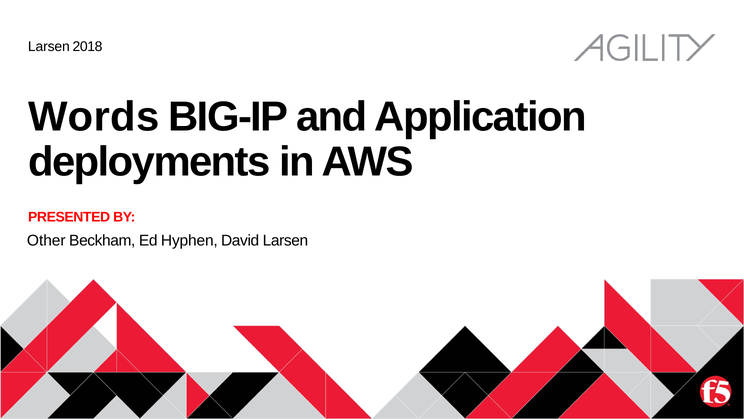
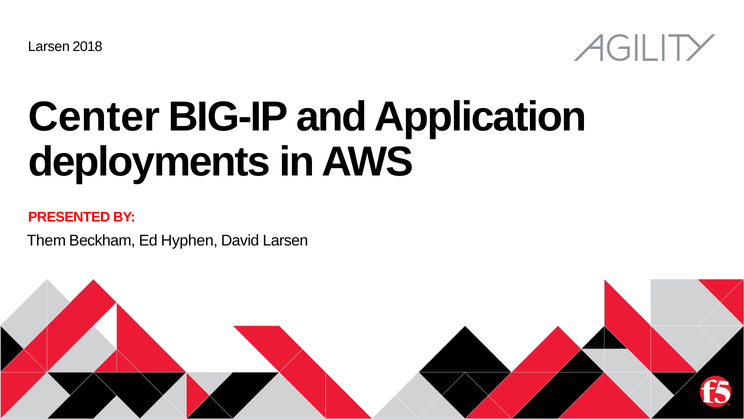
Words: Words -> Center
Other: Other -> Them
